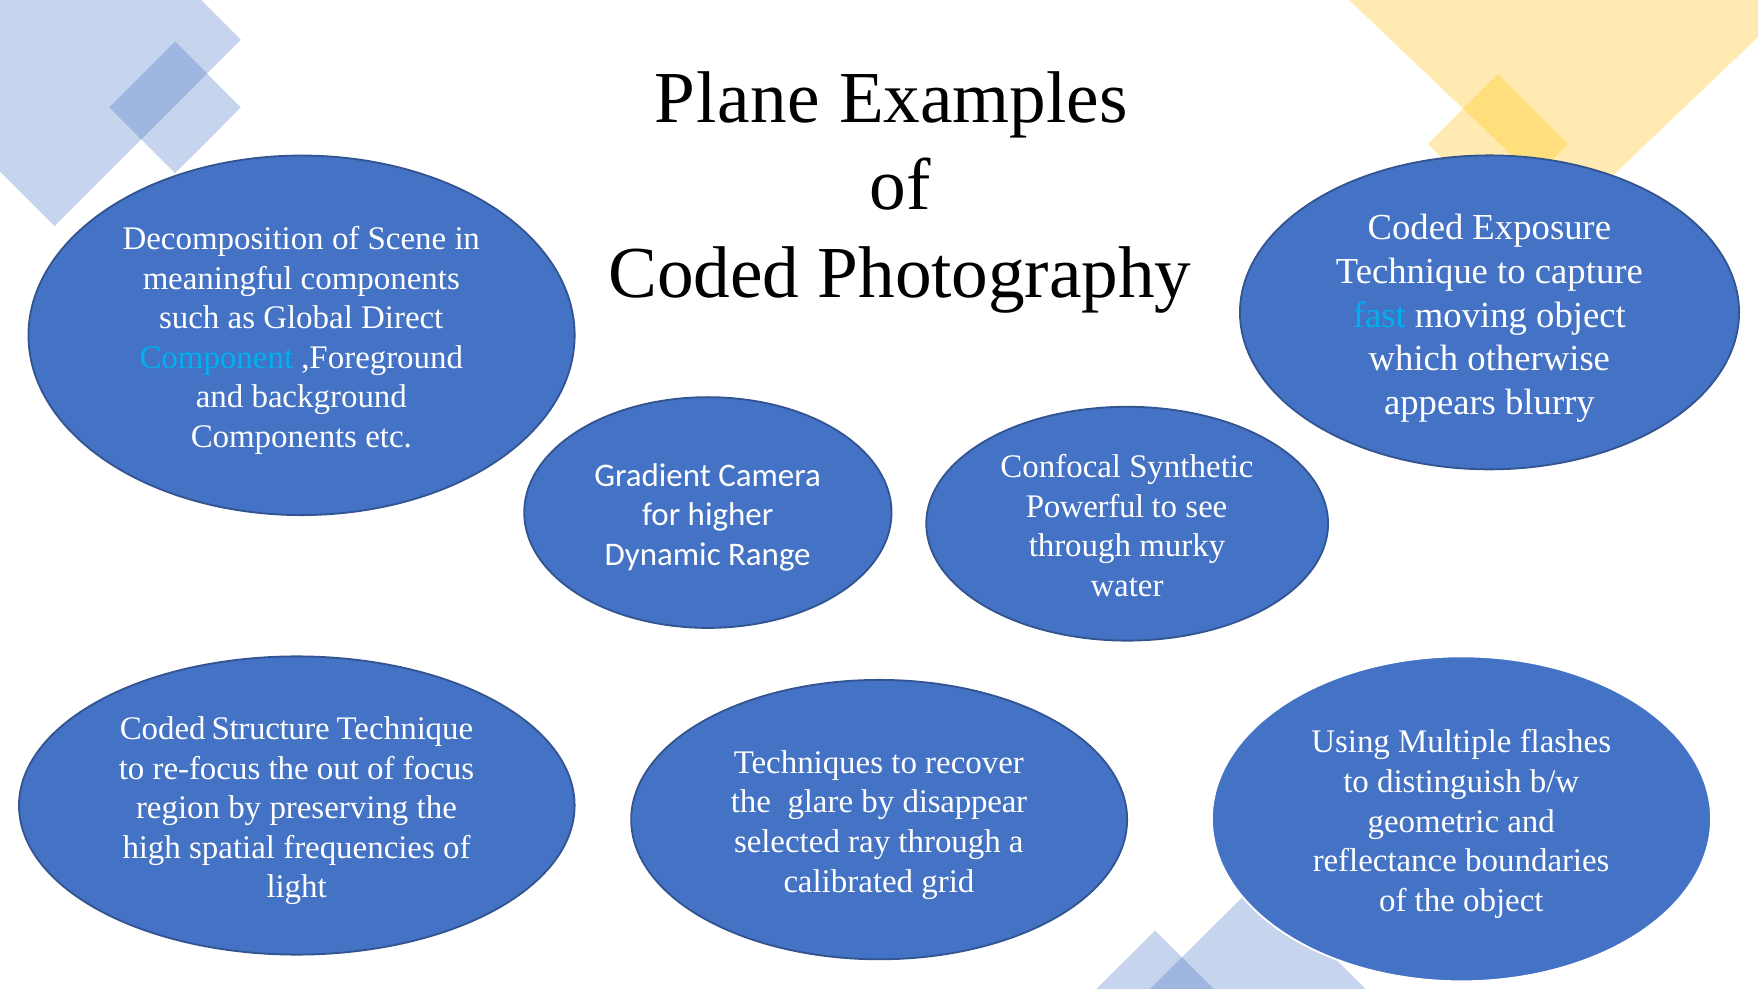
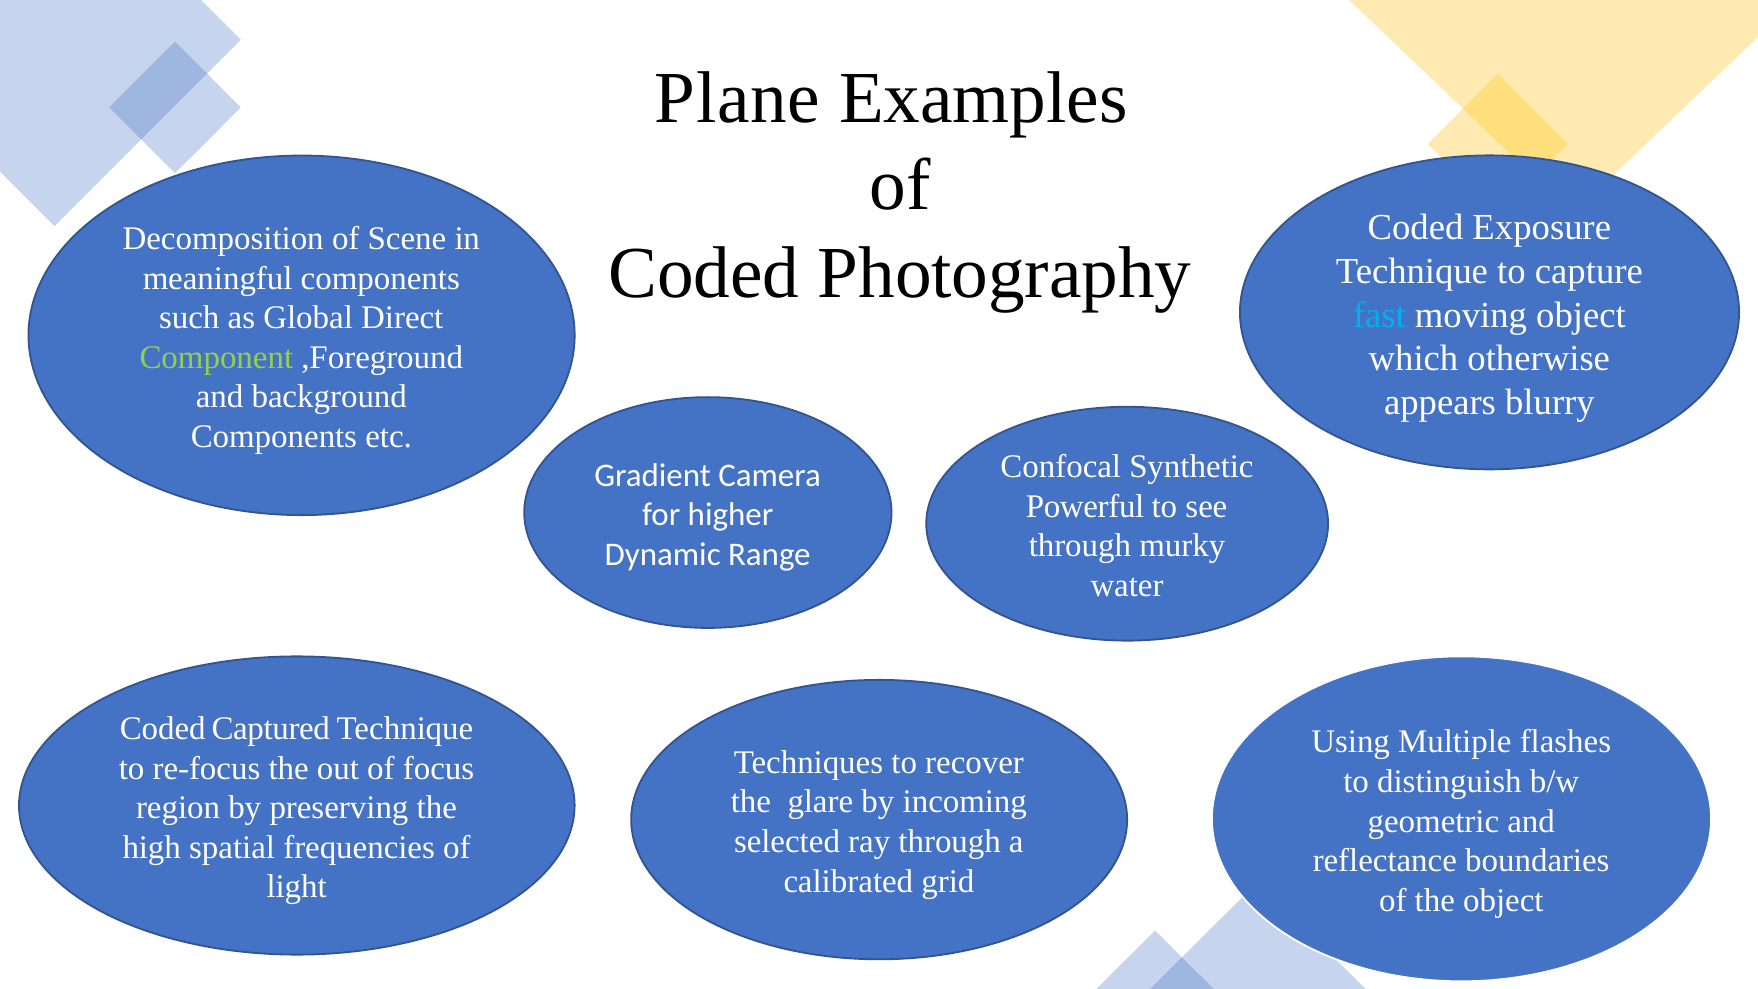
Component colour: light blue -> light green
Structure: Structure -> Captured
disappear: disappear -> incoming
